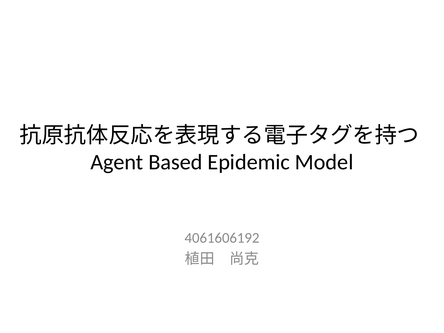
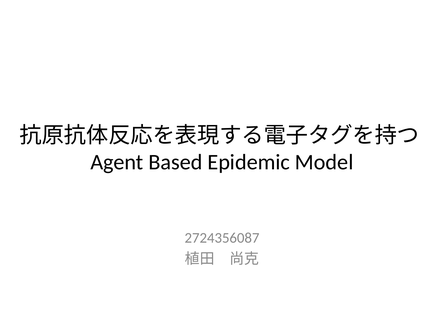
4061606192: 4061606192 -> 2724356087
